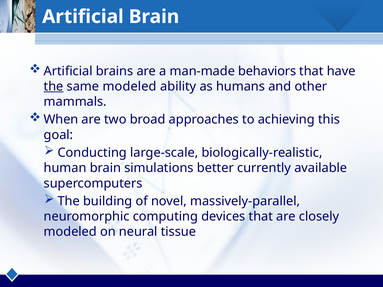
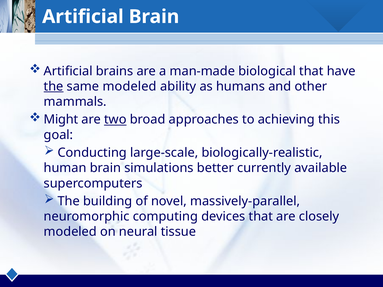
behaviors: behaviors -> biological
When: When -> Might
two underline: none -> present
